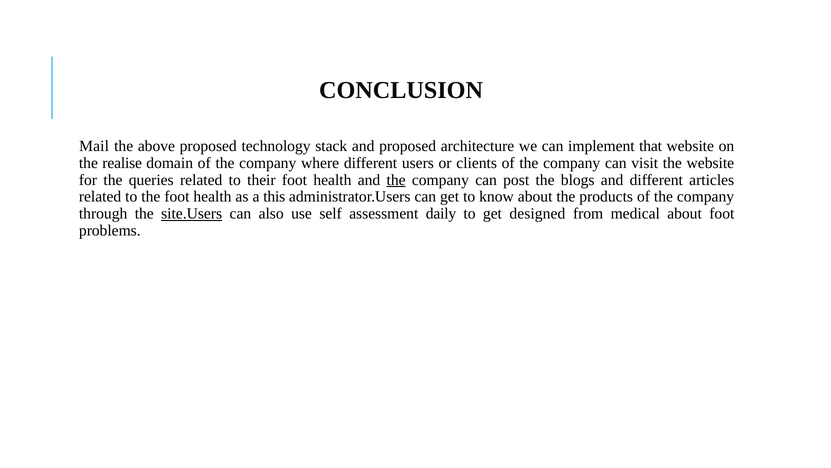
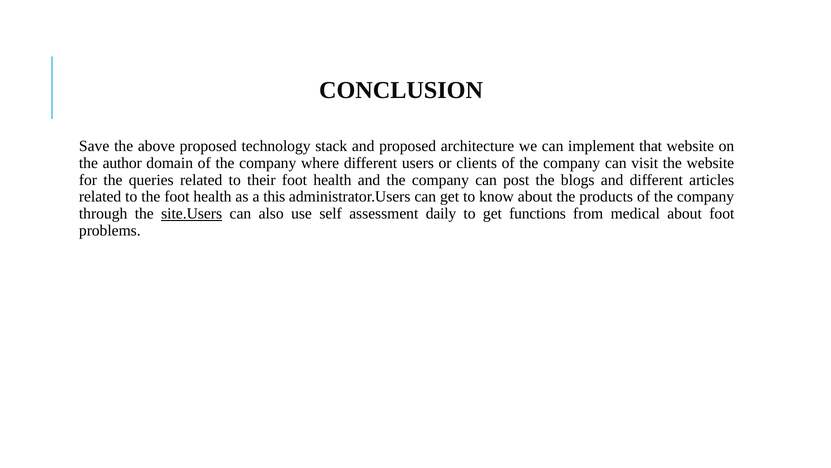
Mail: Mail -> Save
realise: realise -> author
the at (396, 180) underline: present -> none
designed: designed -> functions
